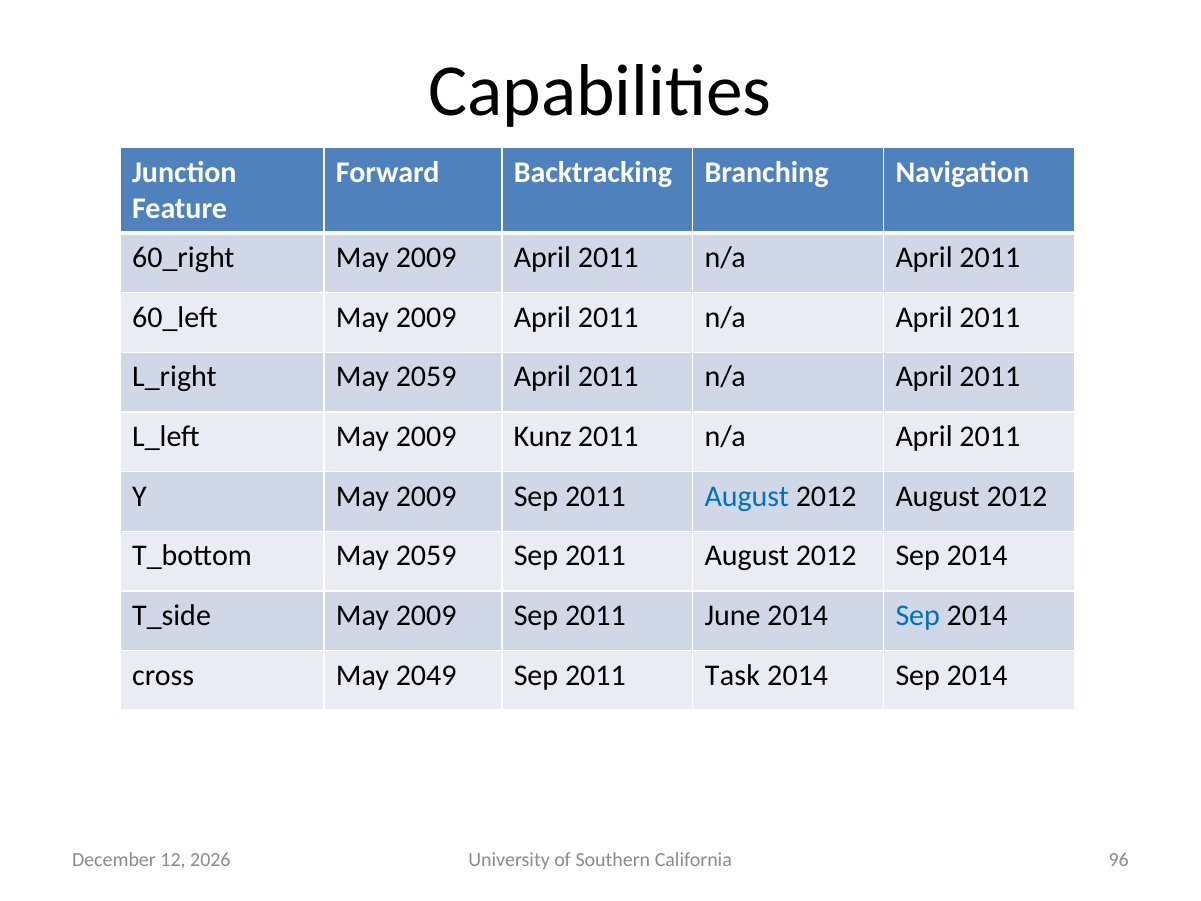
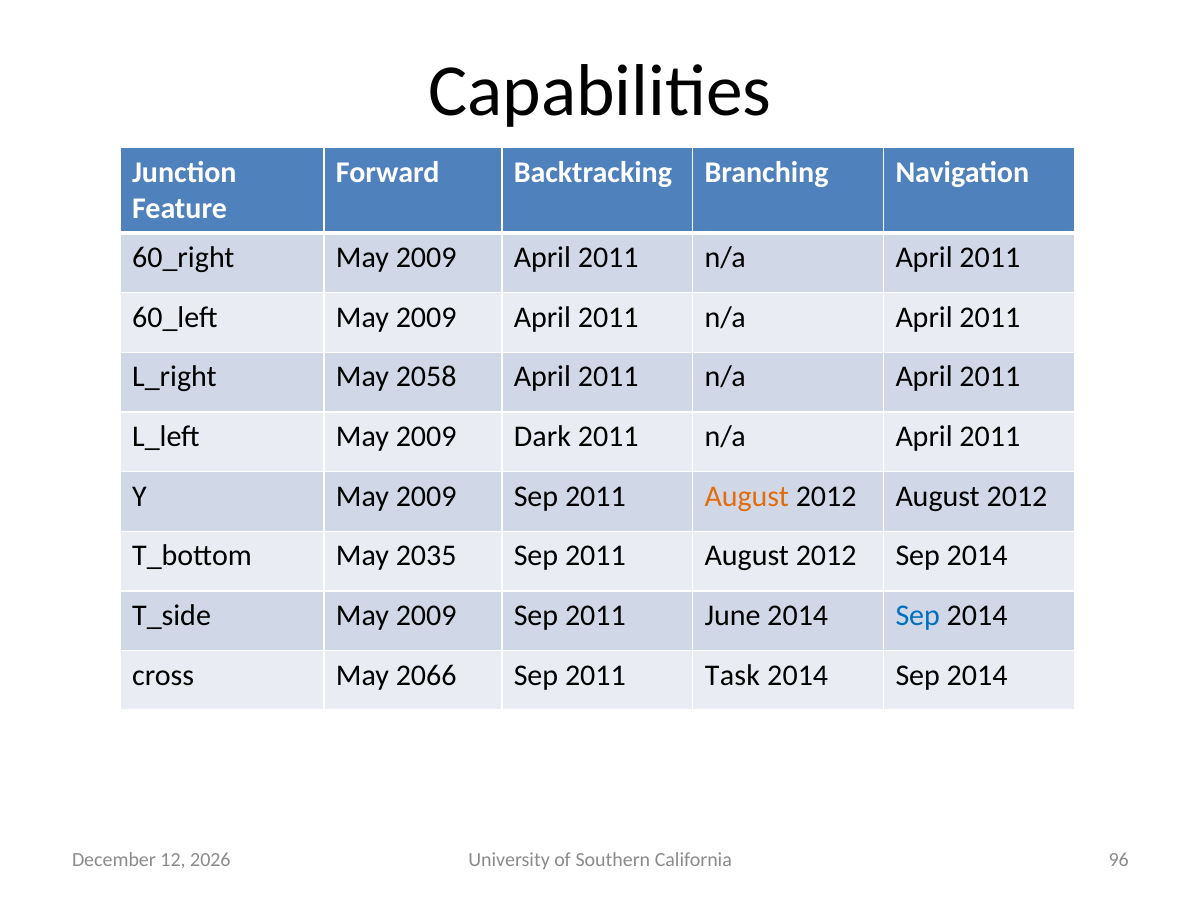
2059 at (426, 377): 2059 -> 2058
Kunz: Kunz -> Dark
August at (747, 496) colour: blue -> orange
2059 at (426, 556): 2059 -> 2035
2049: 2049 -> 2066
